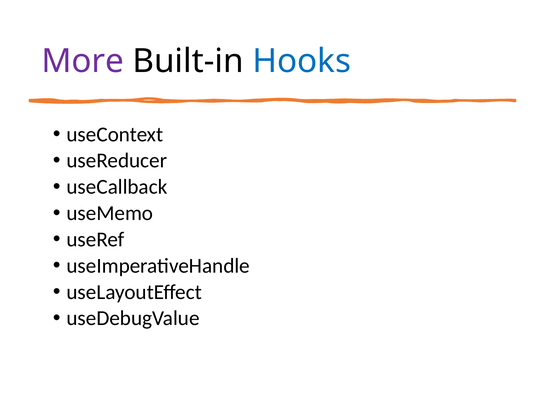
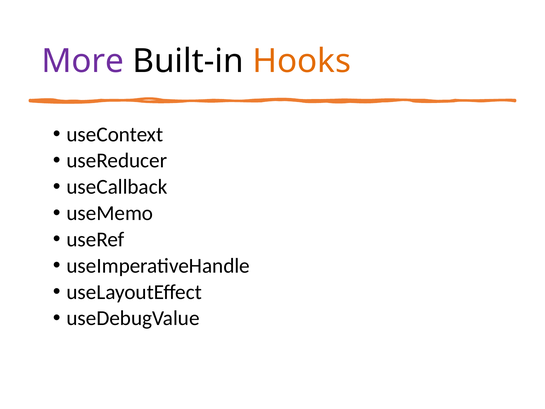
Hooks colour: blue -> orange
